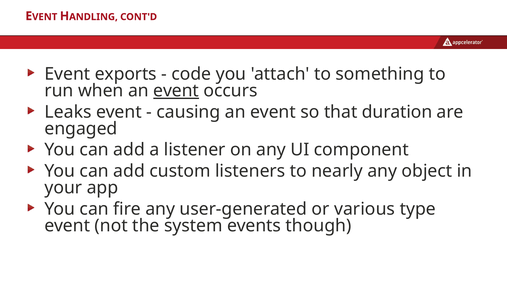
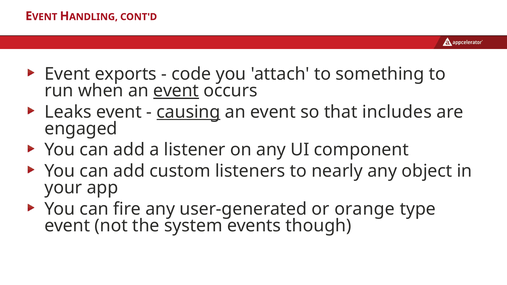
causing underline: none -> present
duration: duration -> includes
various: various -> orange
